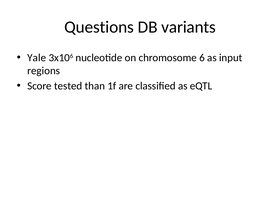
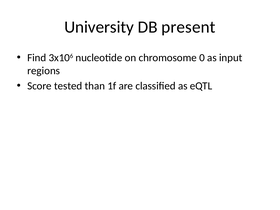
Questions: Questions -> University
variants: variants -> present
Yale: Yale -> Find
6: 6 -> 0
